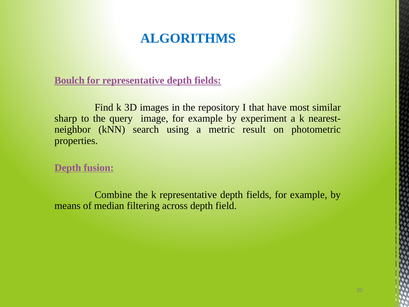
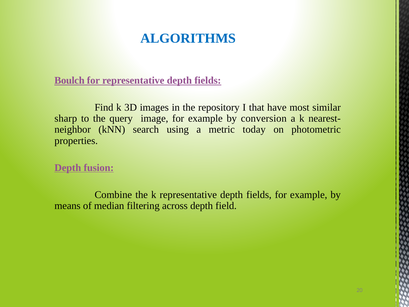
experiment: experiment -> conversion
result: result -> today
